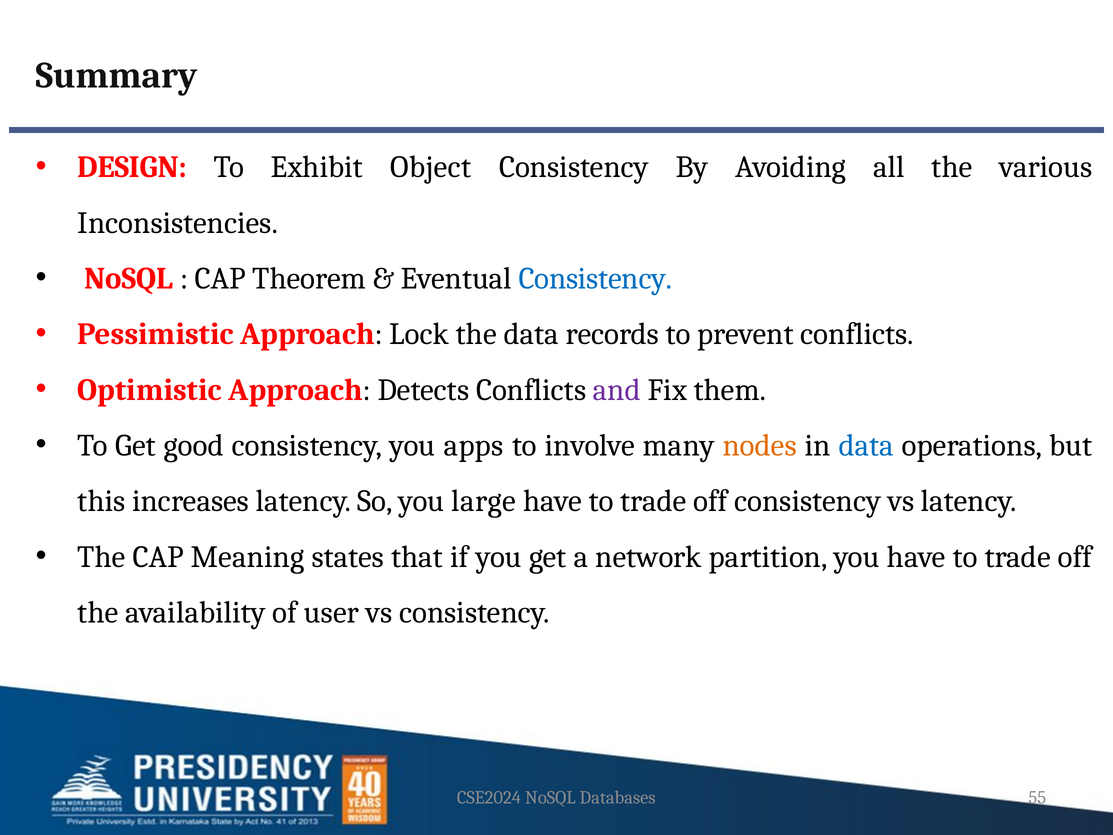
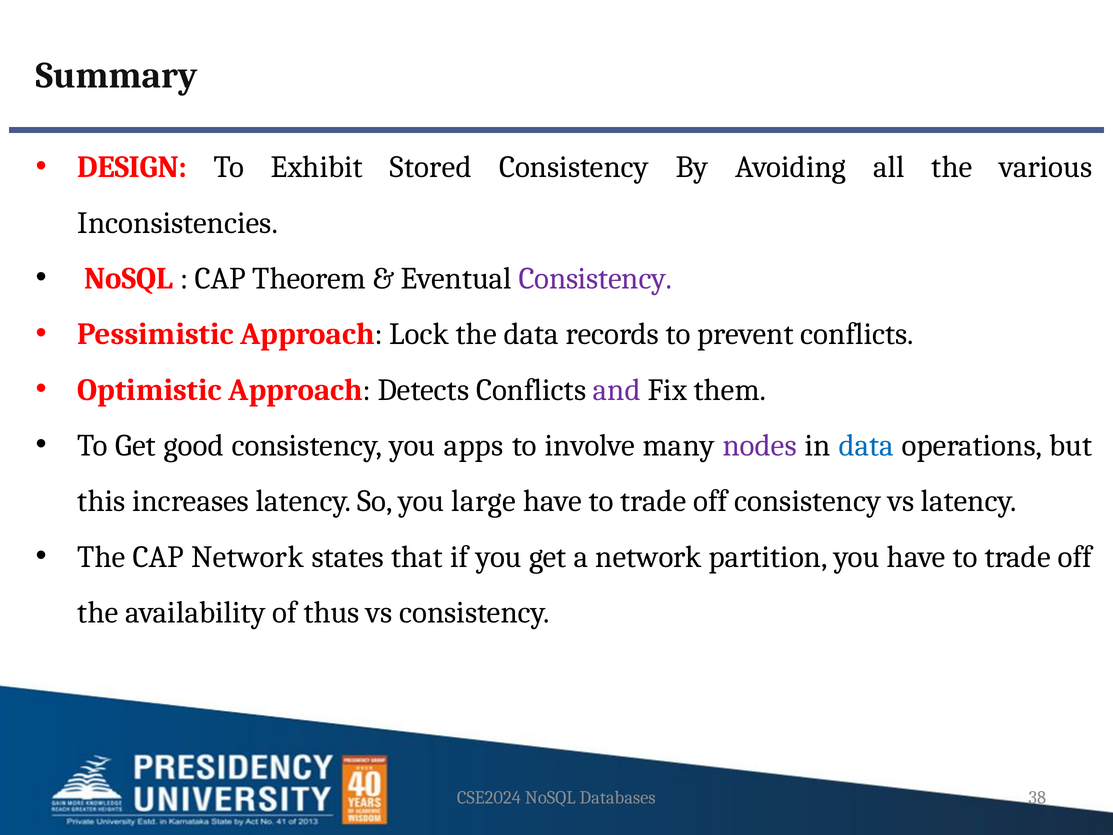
Object: Object -> Stored
Consistency at (595, 278) colour: blue -> purple
nodes colour: orange -> purple
CAP Meaning: Meaning -> Network
user: user -> thus
55: 55 -> 38
